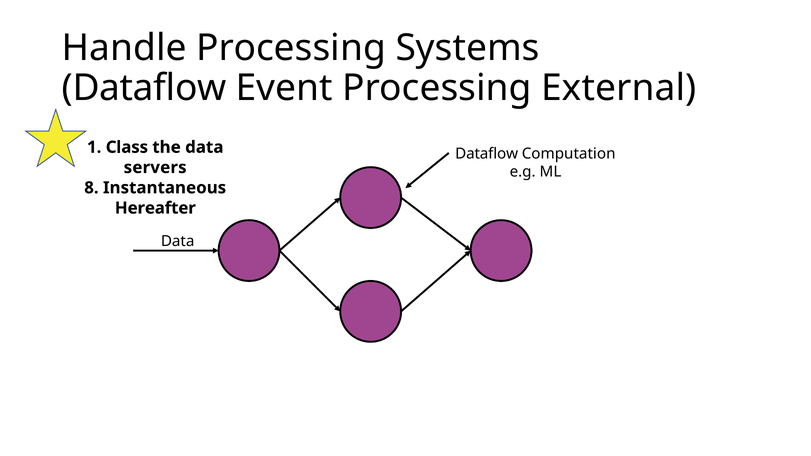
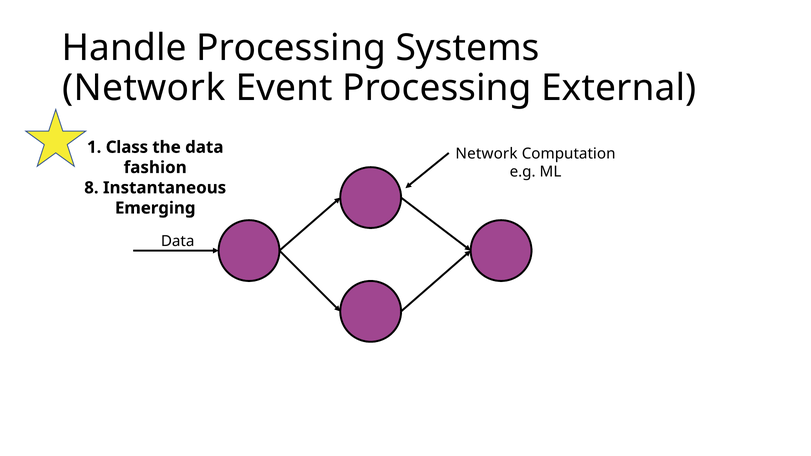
Dataflow at (144, 88): Dataflow -> Network
Dataflow at (487, 154): Dataflow -> Network
servers: servers -> fashion
Hereafter: Hereafter -> Emerging
